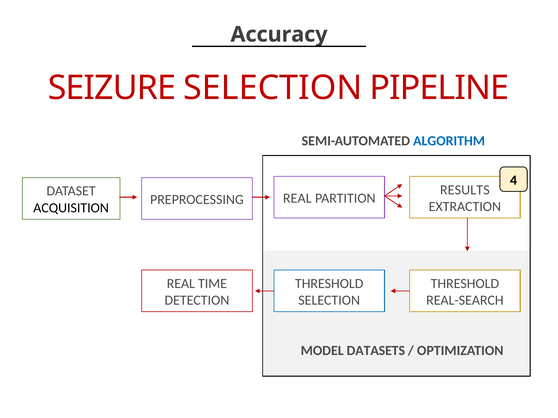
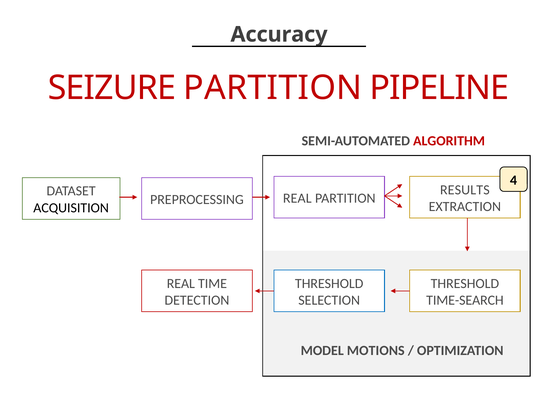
SEIZURE SELECTION: SELECTION -> PARTITION
ALGORITHM colour: blue -> red
REAL-SEARCH: REAL-SEARCH -> TIME-SEARCH
DATASETS: DATASETS -> MOTIONS
